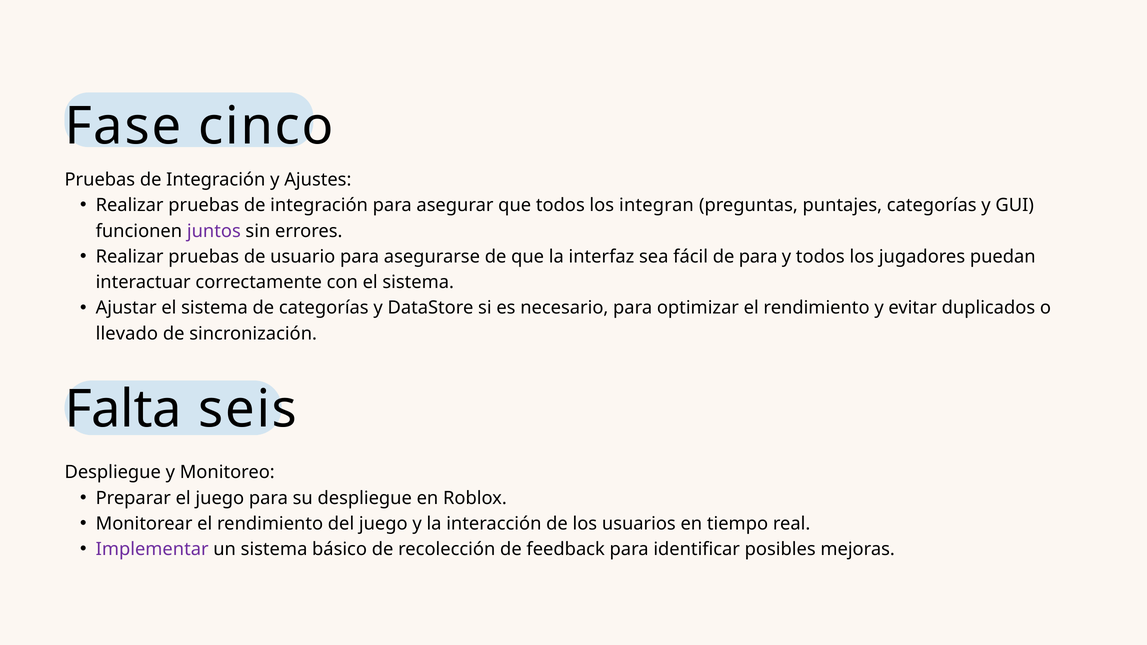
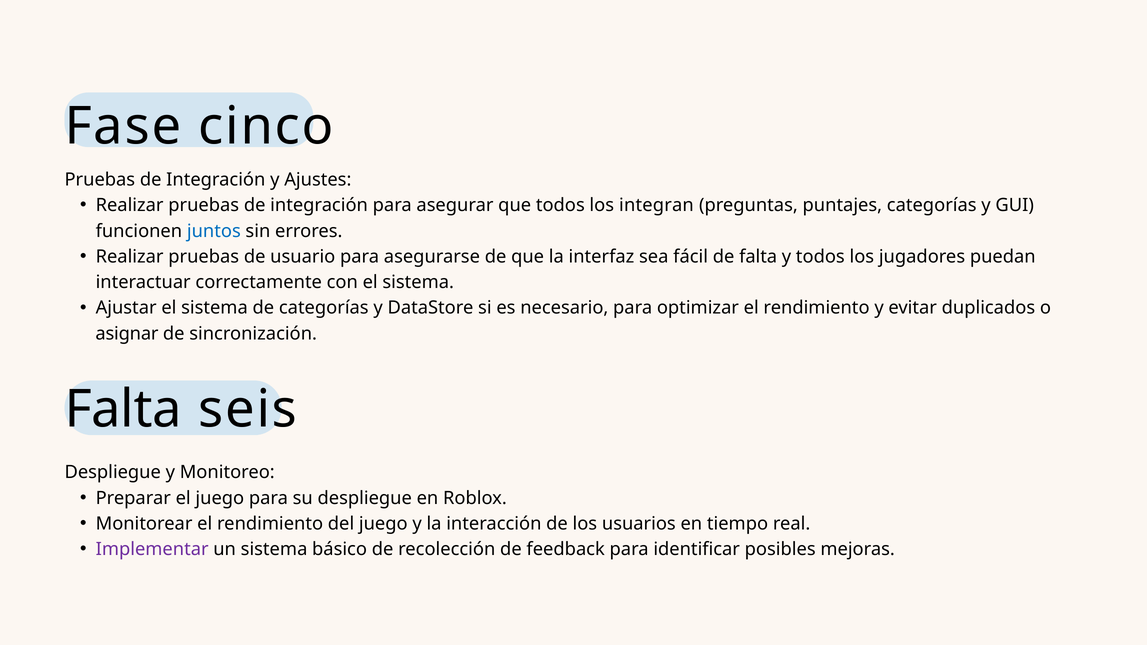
juntos colour: purple -> blue
de para: para -> falta
llevado: llevado -> asignar
